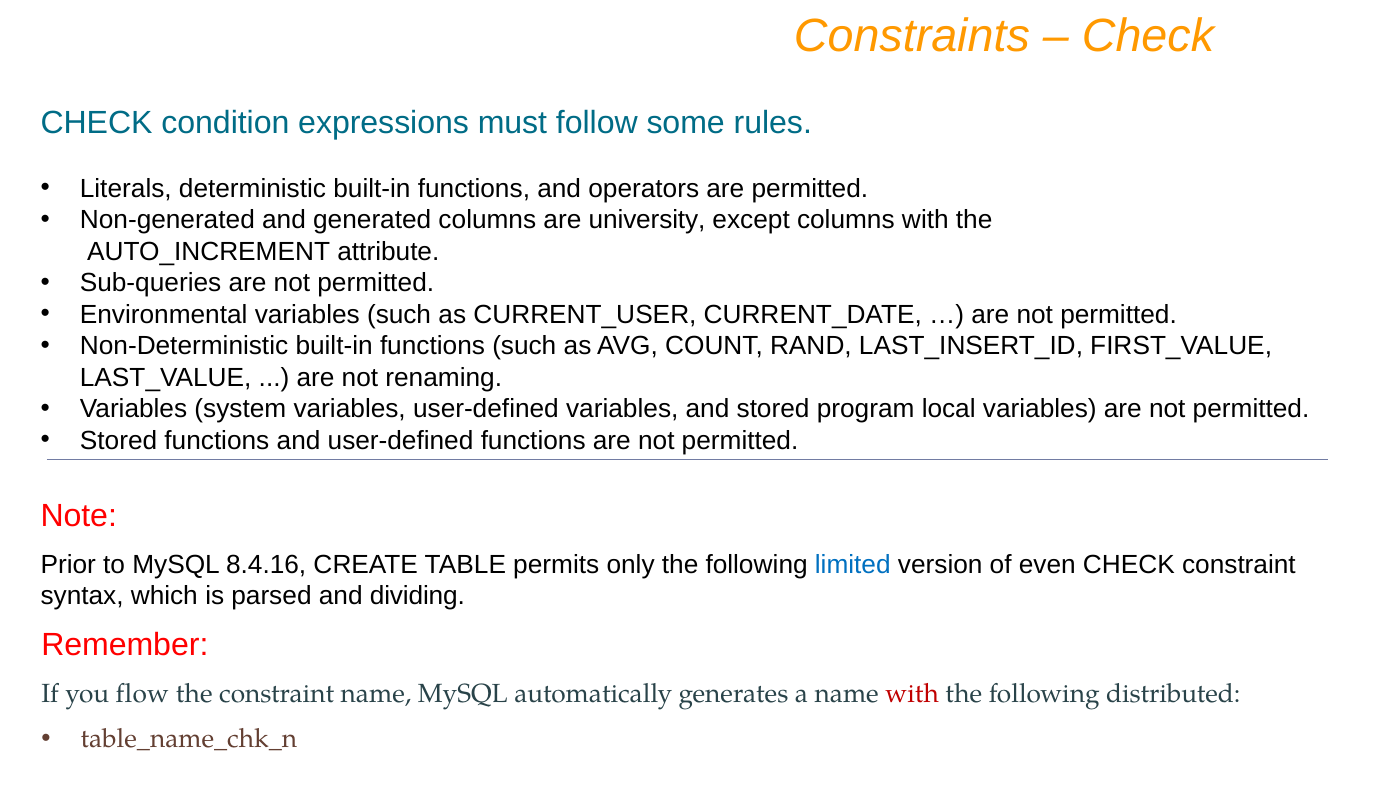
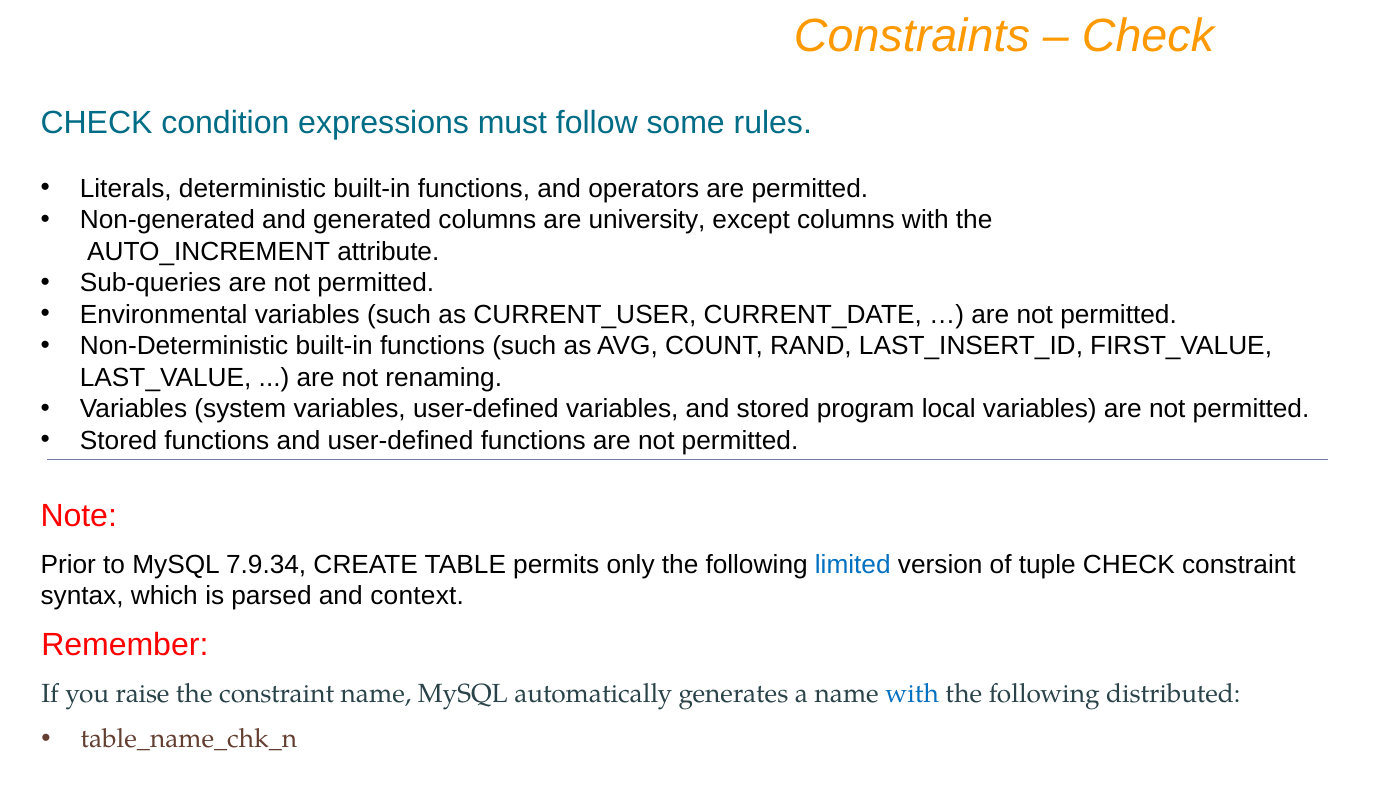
8.4.16: 8.4.16 -> 7.9.34
even: even -> tuple
dividing: dividing -> context
flow: flow -> raise
with at (912, 694) colour: red -> blue
